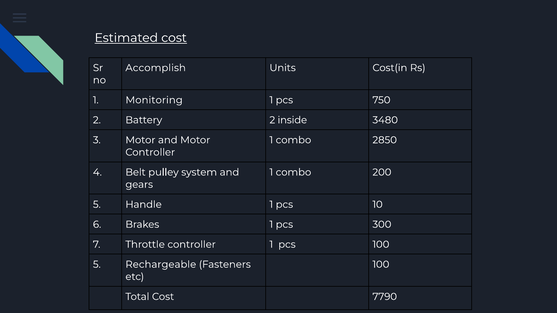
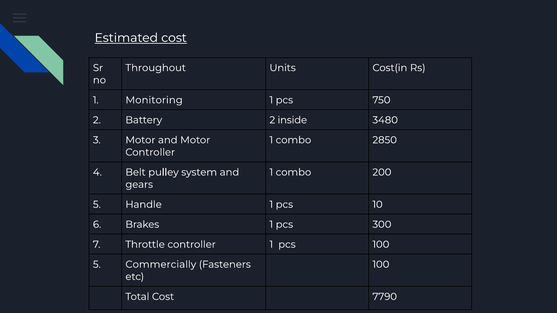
Accomplish: Accomplish -> Throughout
Rechargeable: Rechargeable -> Commercially
